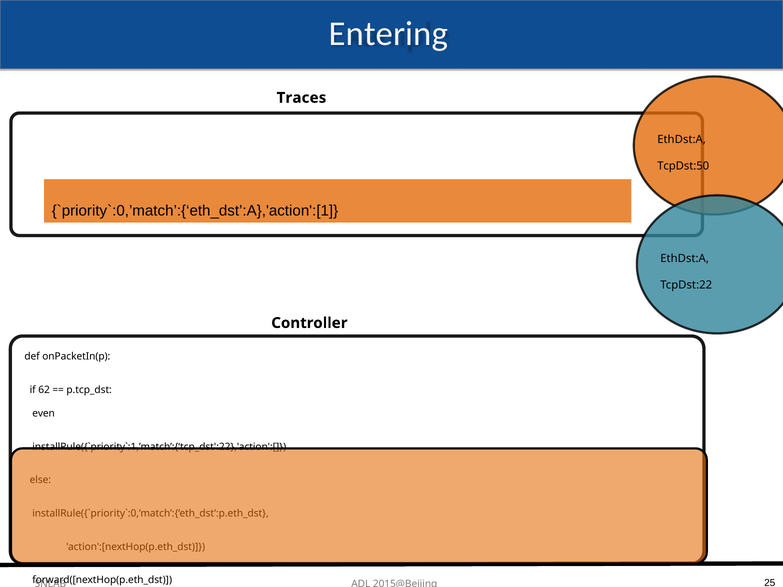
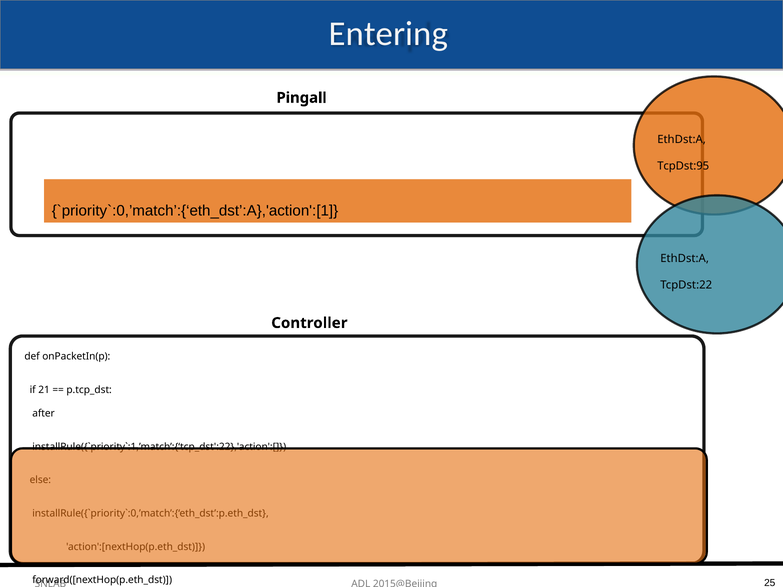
Traces: Traces -> Pingall
TcpDst:50: TcpDst:50 -> TcpDst:95
62: 62 -> 21
even: even -> after
